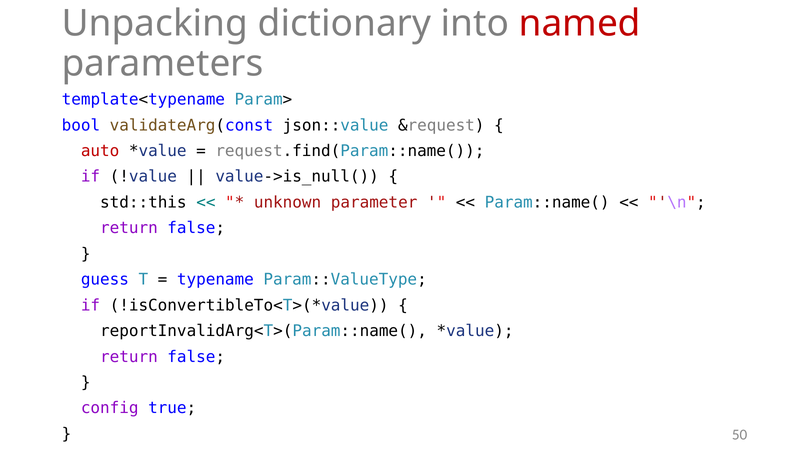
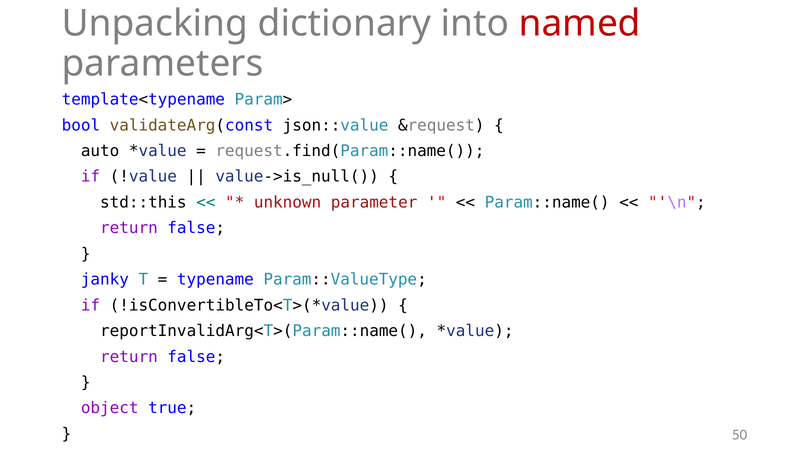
auto colour: red -> black
guess: guess -> janky
config: config -> object
